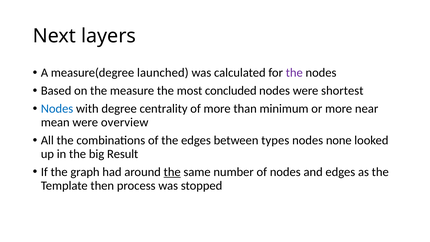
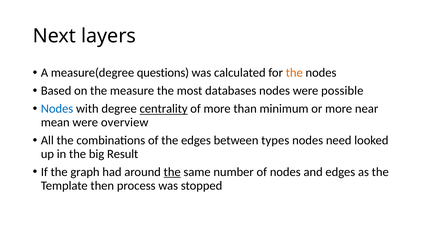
launched: launched -> questions
the at (294, 73) colour: purple -> orange
concluded: concluded -> databases
shortest: shortest -> possible
centrality underline: none -> present
none: none -> need
